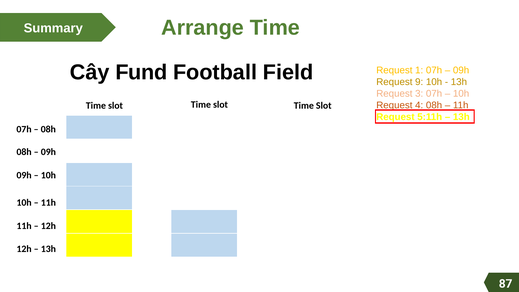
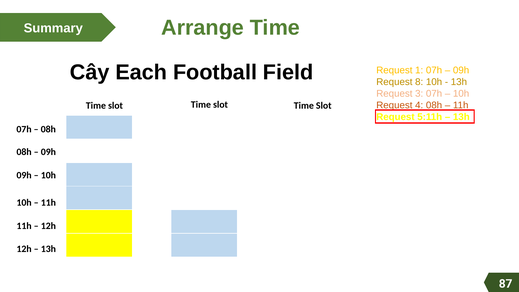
Fund: Fund -> Each
9: 9 -> 8
